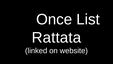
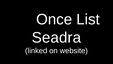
Rattata: Rattata -> Seadra
